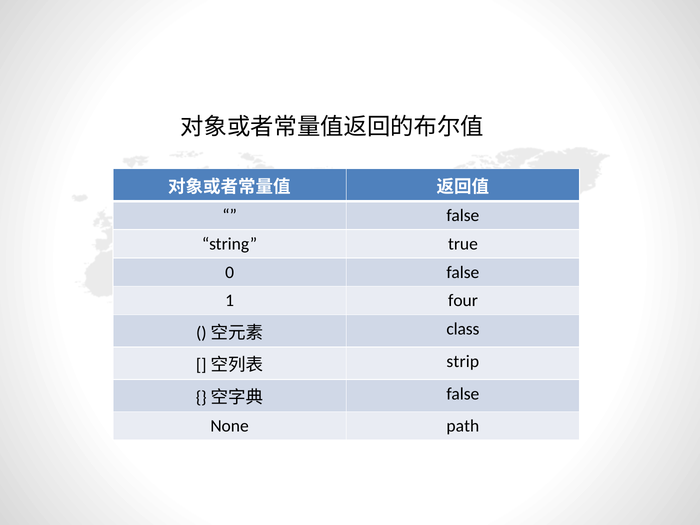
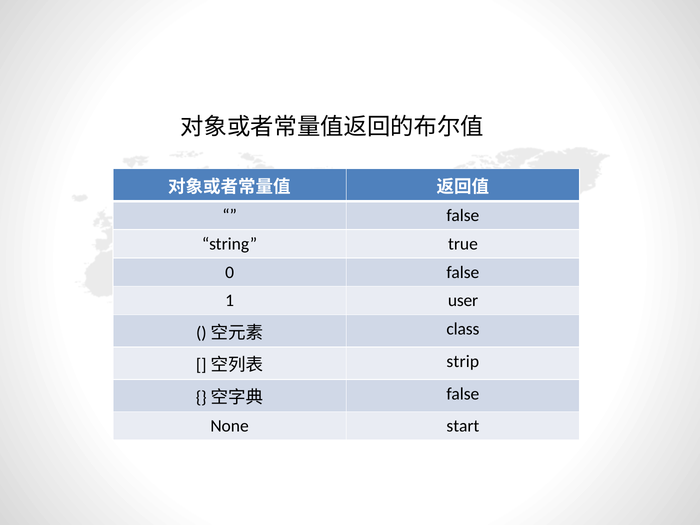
four: four -> user
path: path -> start
